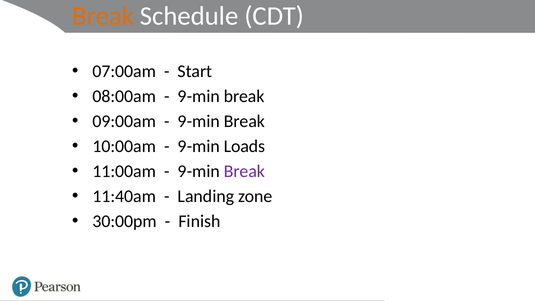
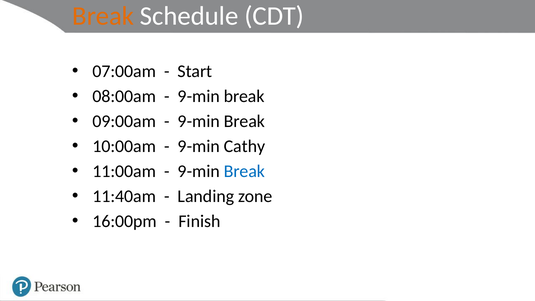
Loads: Loads -> Cathy
Break at (244, 171) colour: purple -> blue
30:00pm: 30:00pm -> 16:00pm
